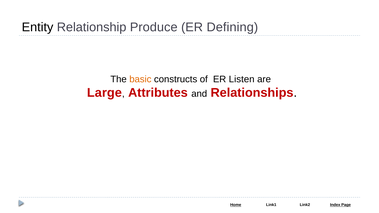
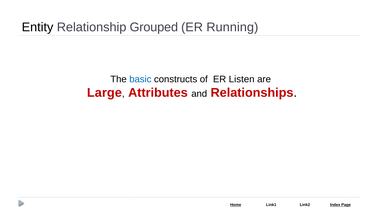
Produce: Produce -> Grouped
Defining: Defining -> Running
basic colour: orange -> blue
